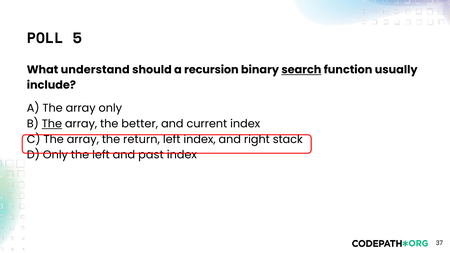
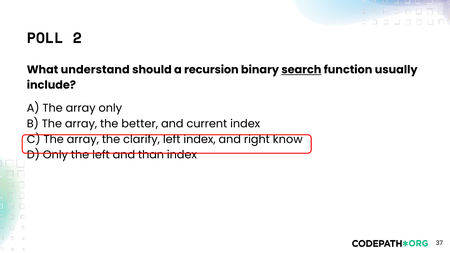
5: 5 -> 2
The at (52, 124) underline: present -> none
return: return -> clarify
stack: stack -> know
past: past -> than
